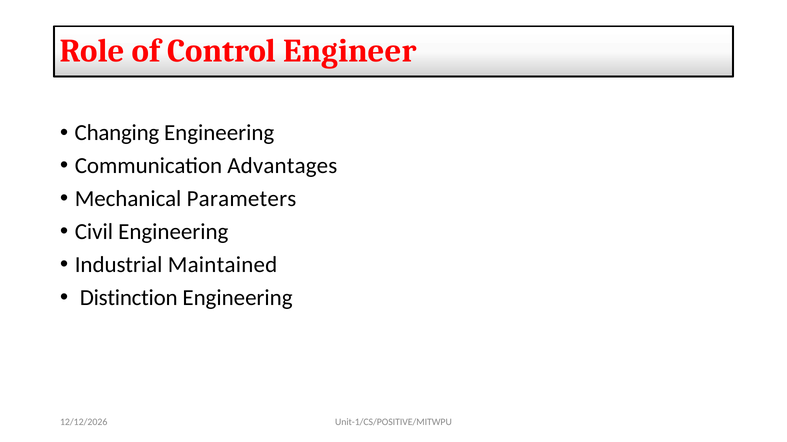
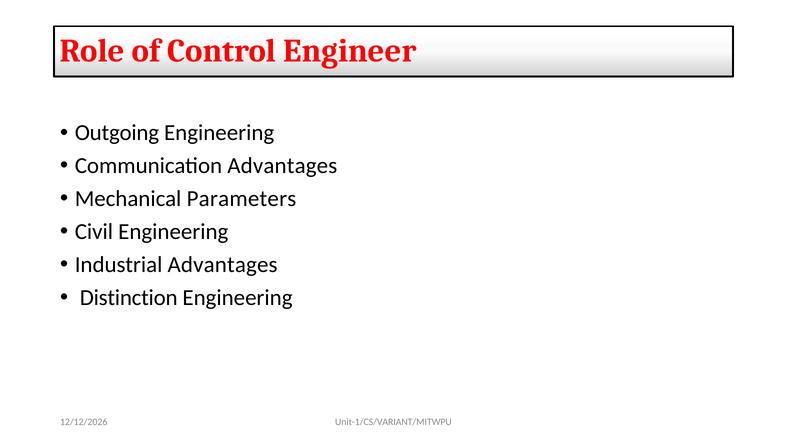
Changing: Changing -> Outgoing
Industrial Maintained: Maintained -> Advantages
Unit-1/CS/POSITIVE/MITWPU: Unit-1/CS/POSITIVE/MITWPU -> Unit-1/CS/VARIANT/MITWPU
